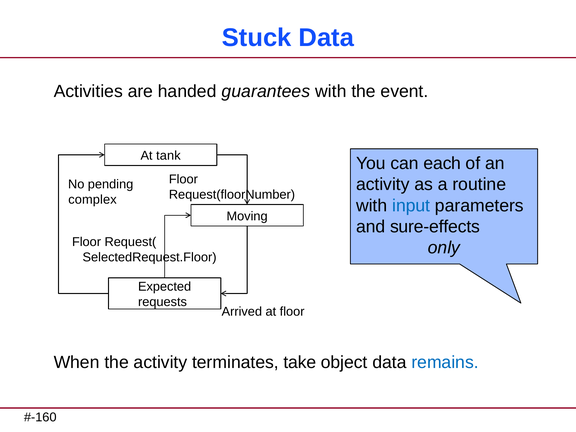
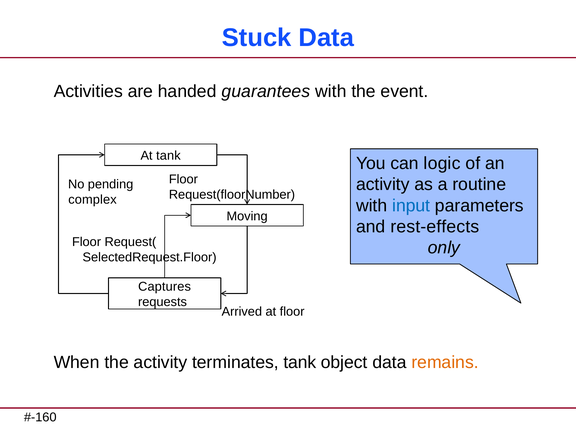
each: each -> logic
sure-effects: sure-effects -> rest-effects
Expected: Expected -> Captures
terminates take: take -> tank
remains colour: blue -> orange
